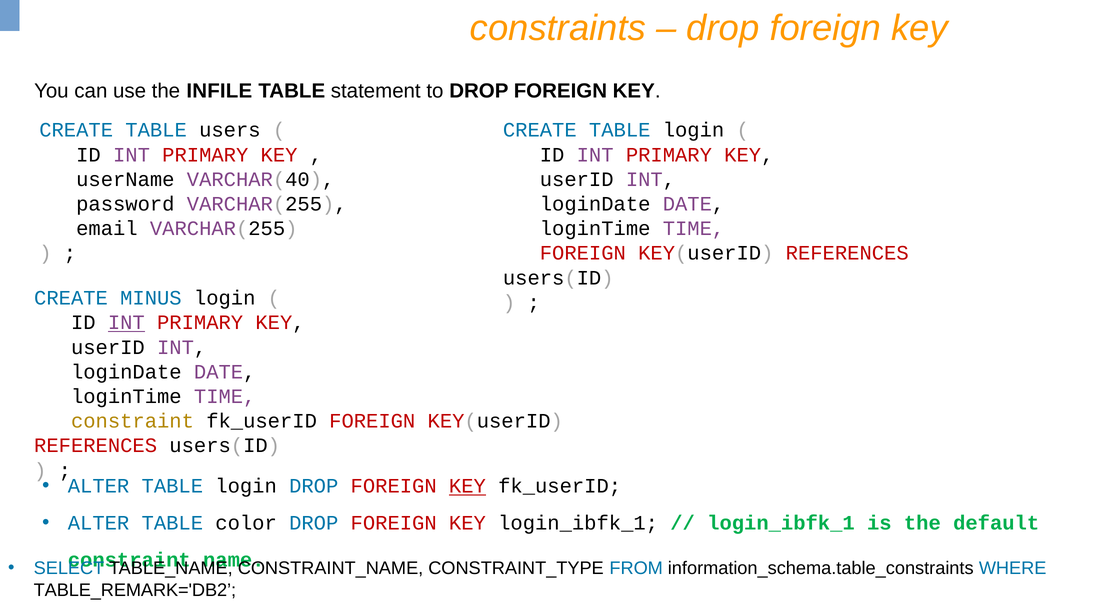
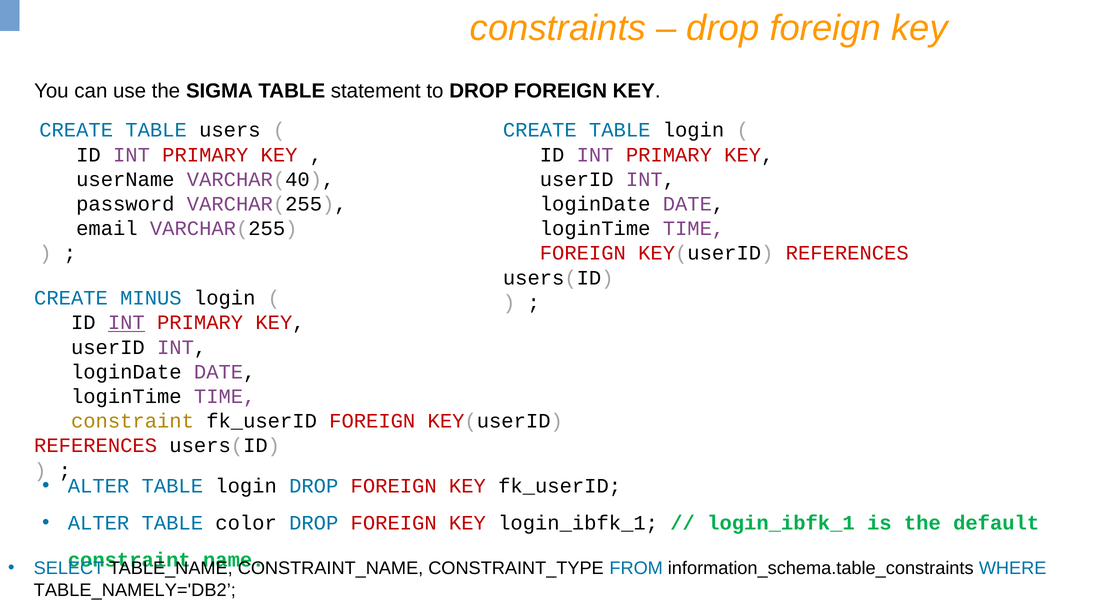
INFILE: INFILE -> SIGMA
KEY at (467, 486) underline: present -> none
TABLE_REMARK='DB2: TABLE_REMARK='DB2 -> TABLE_NAMELY='DB2
